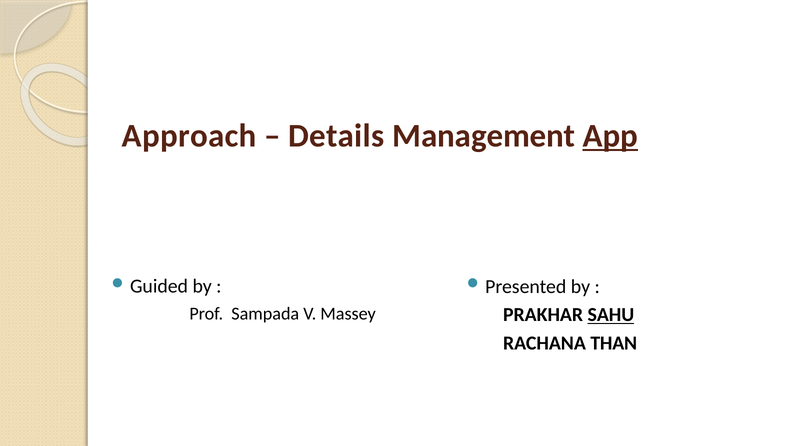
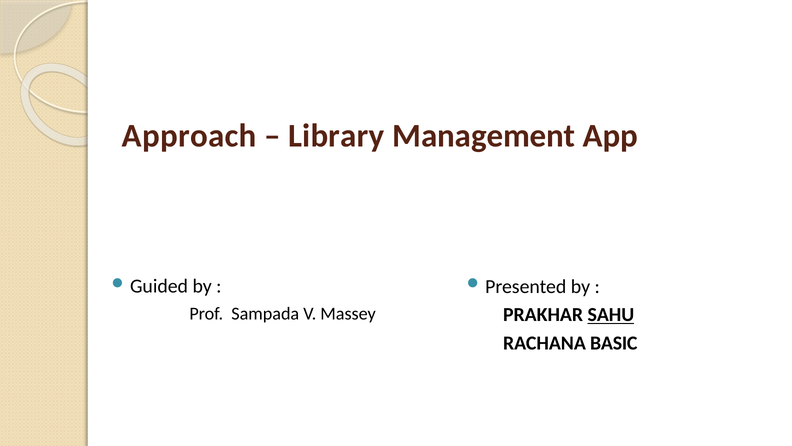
Details: Details -> Library
App underline: present -> none
THAN: THAN -> BASIC
